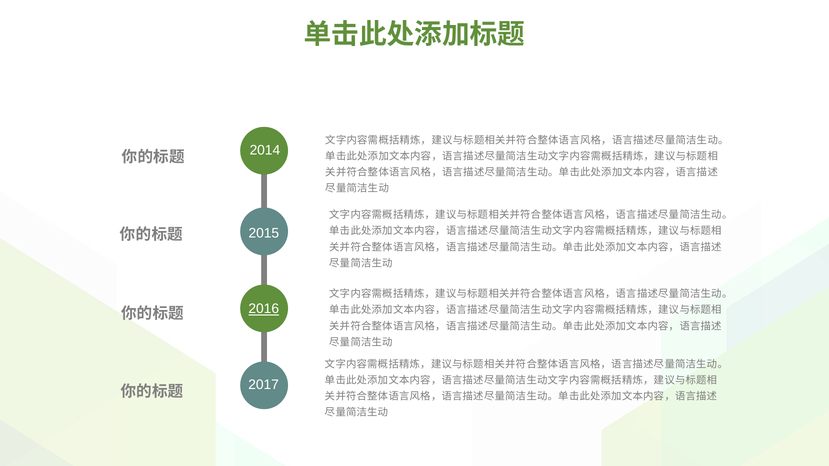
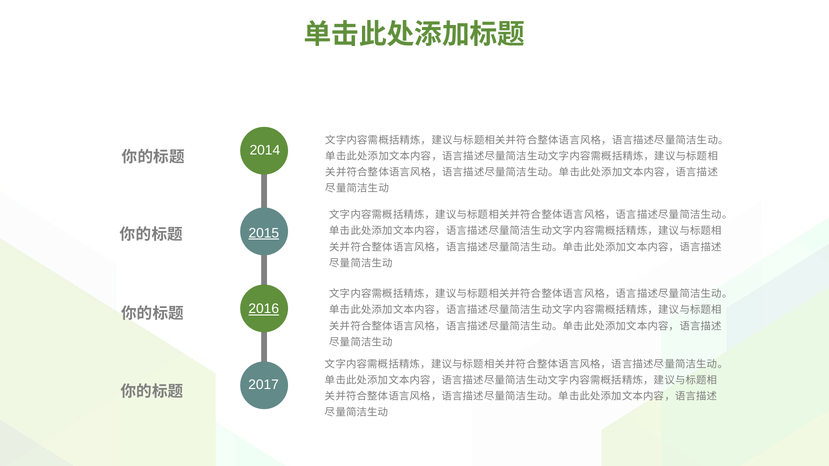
2015 underline: none -> present
